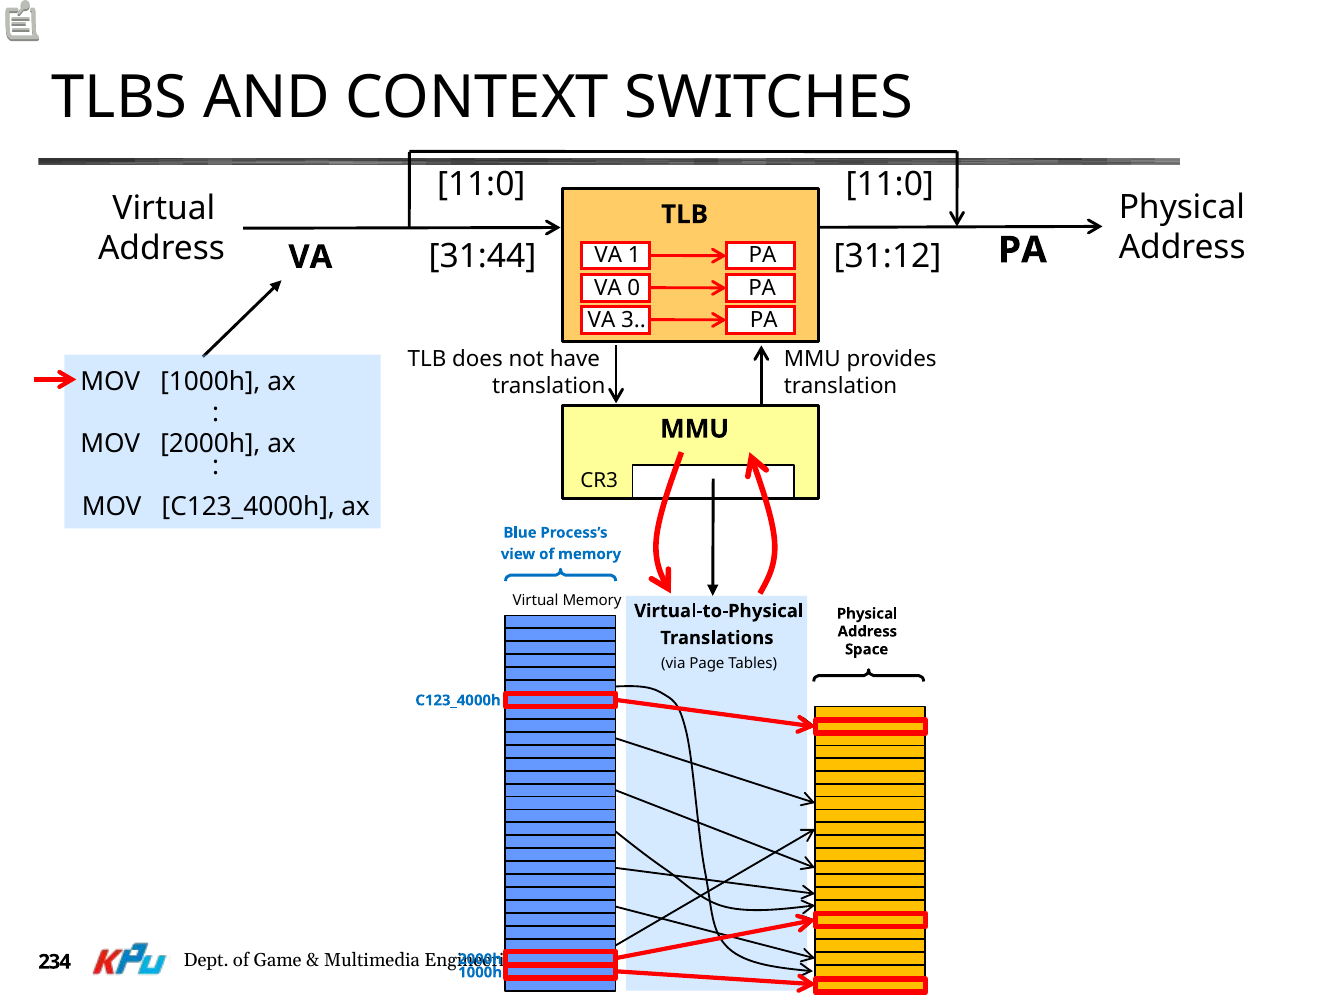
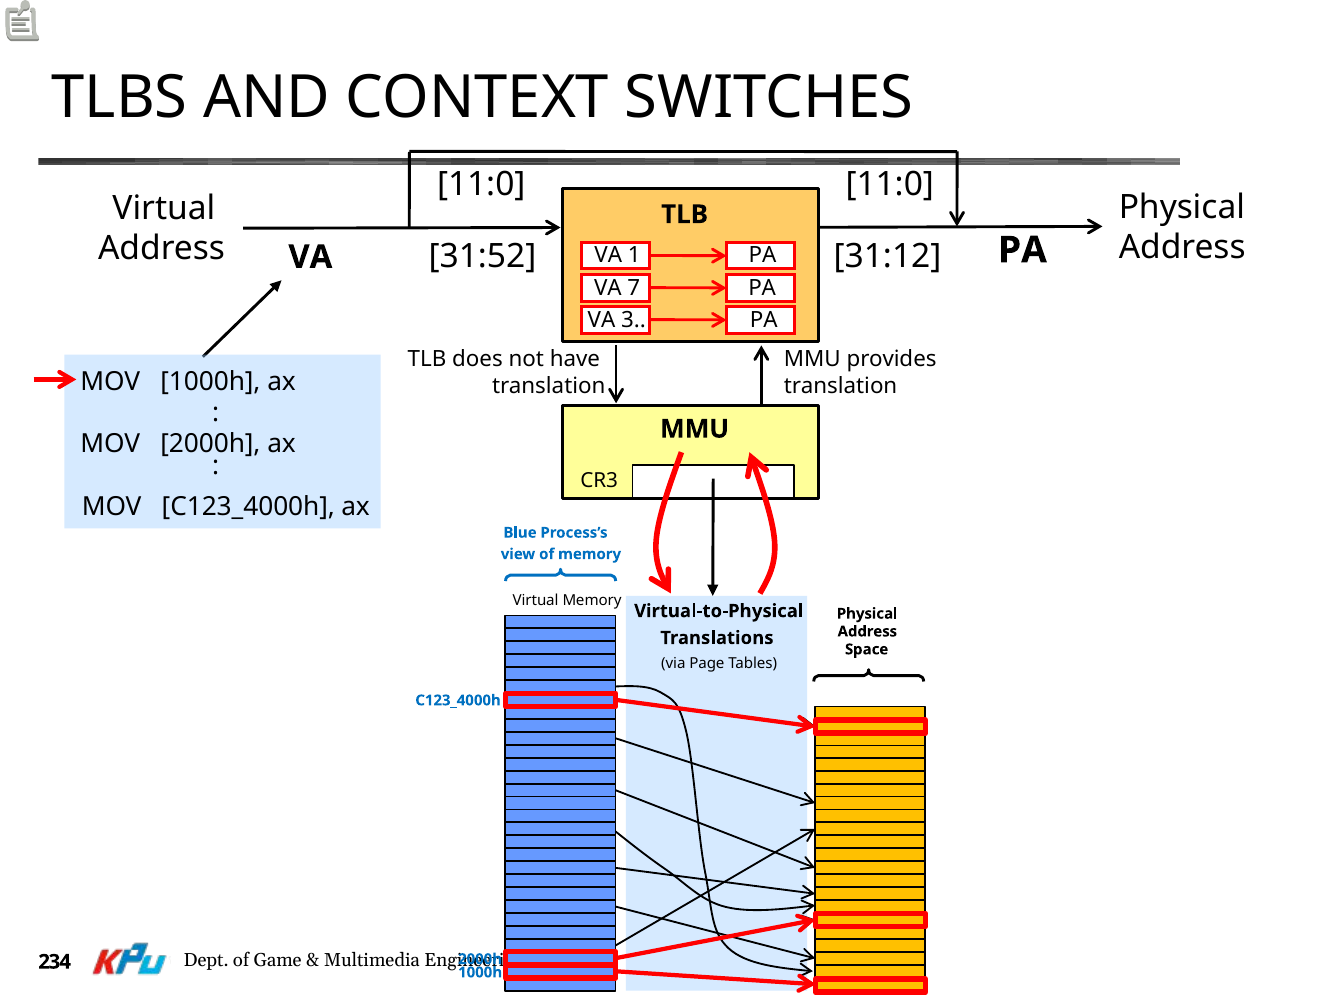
31:44: 31:44 -> 31:52
0: 0 -> 7
